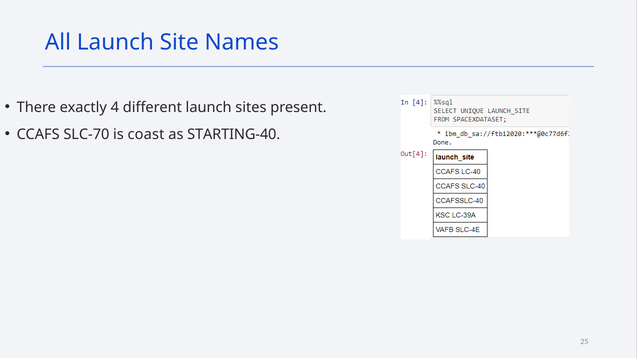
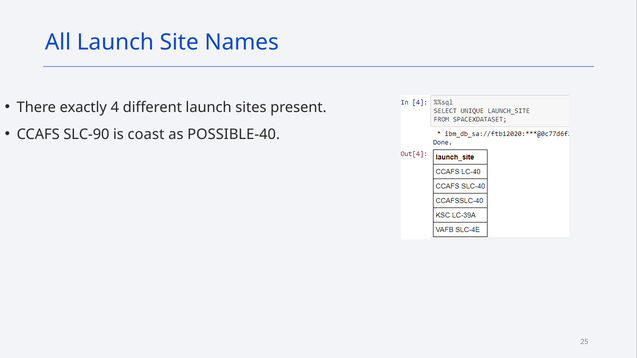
SLC-70: SLC-70 -> SLC-90
STARTING-40: STARTING-40 -> POSSIBLE-40
